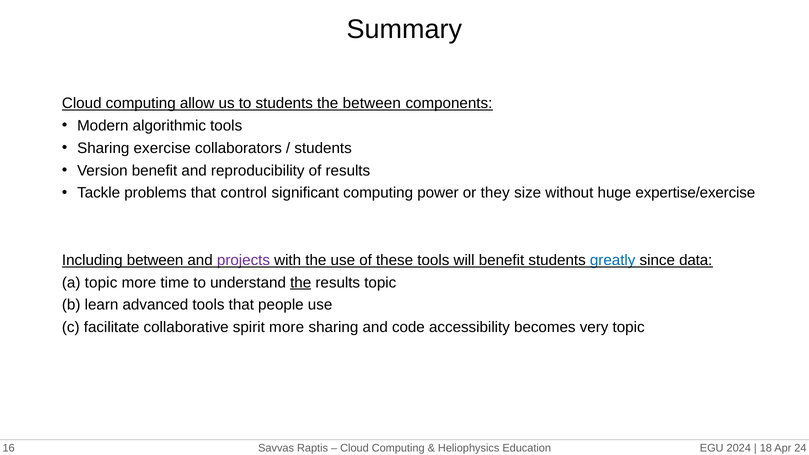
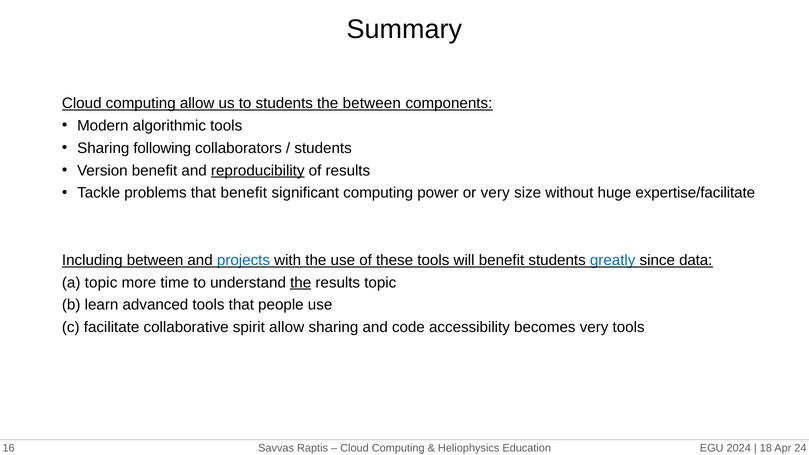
exercise: exercise -> following
reproducibility underline: none -> present
that control: control -> benefit
or they: they -> very
expertise/exercise: expertise/exercise -> expertise/facilitate
projects colour: purple -> blue
spirit more: more -> allow
very topic: topic -> tools
